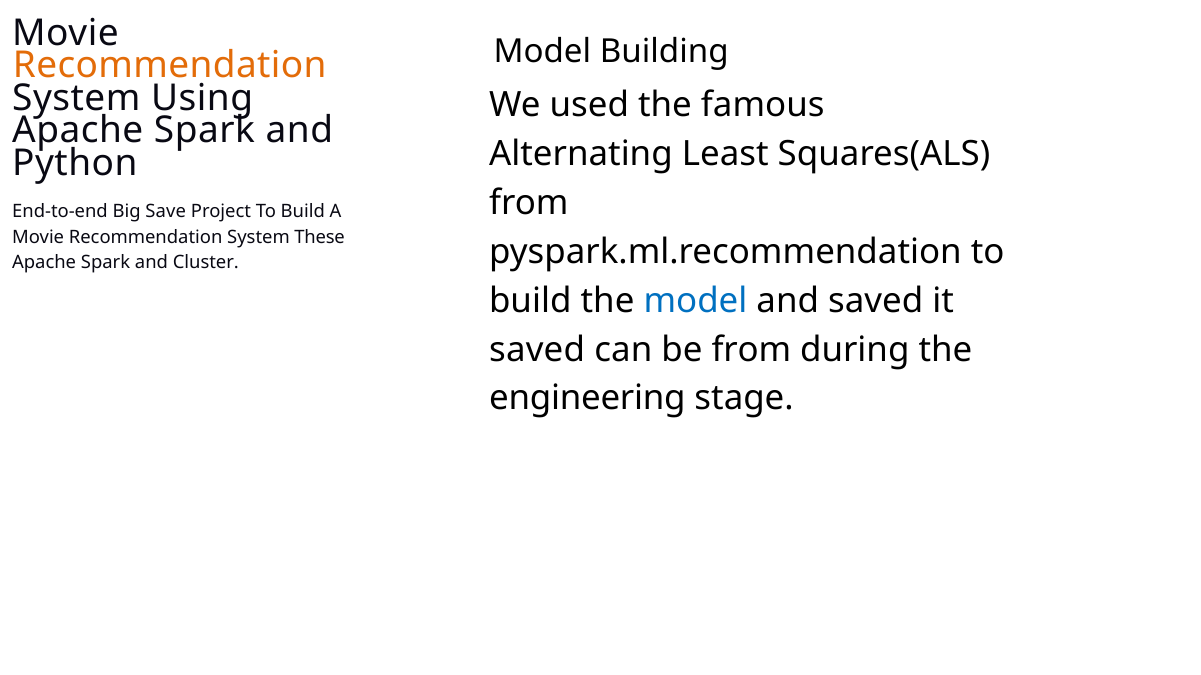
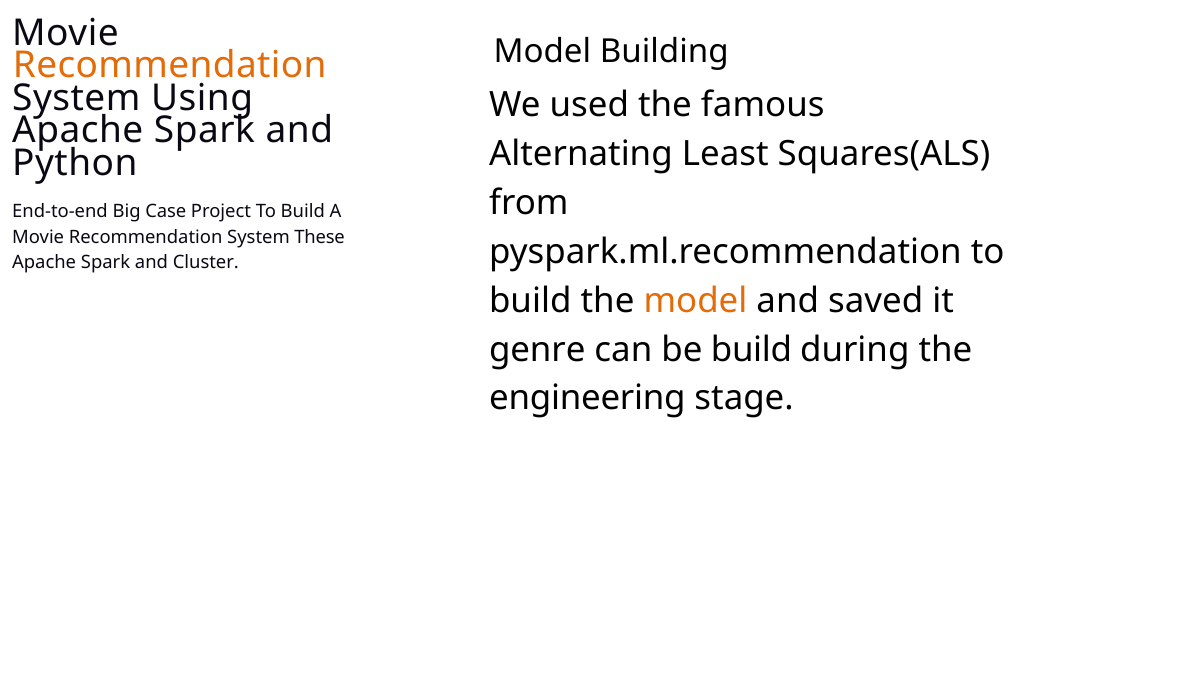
Save: Save -> Case
model at (695, 301) colour: blue -> orange
saved at (537, 350): saved -> genre
be from: from -> build
